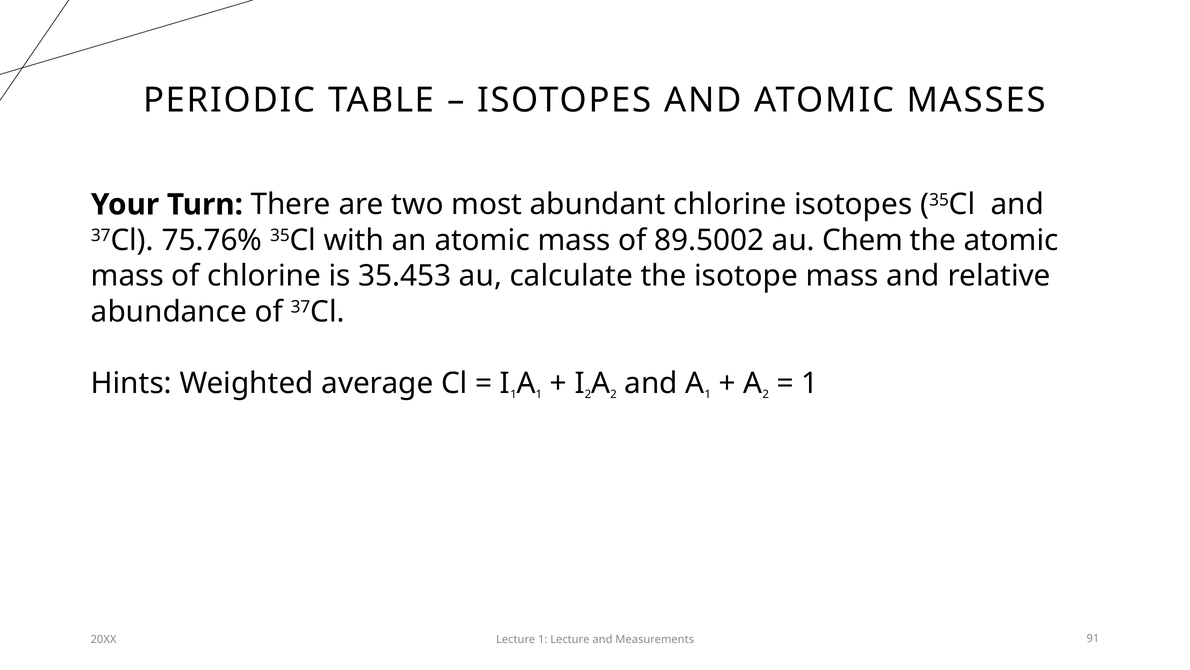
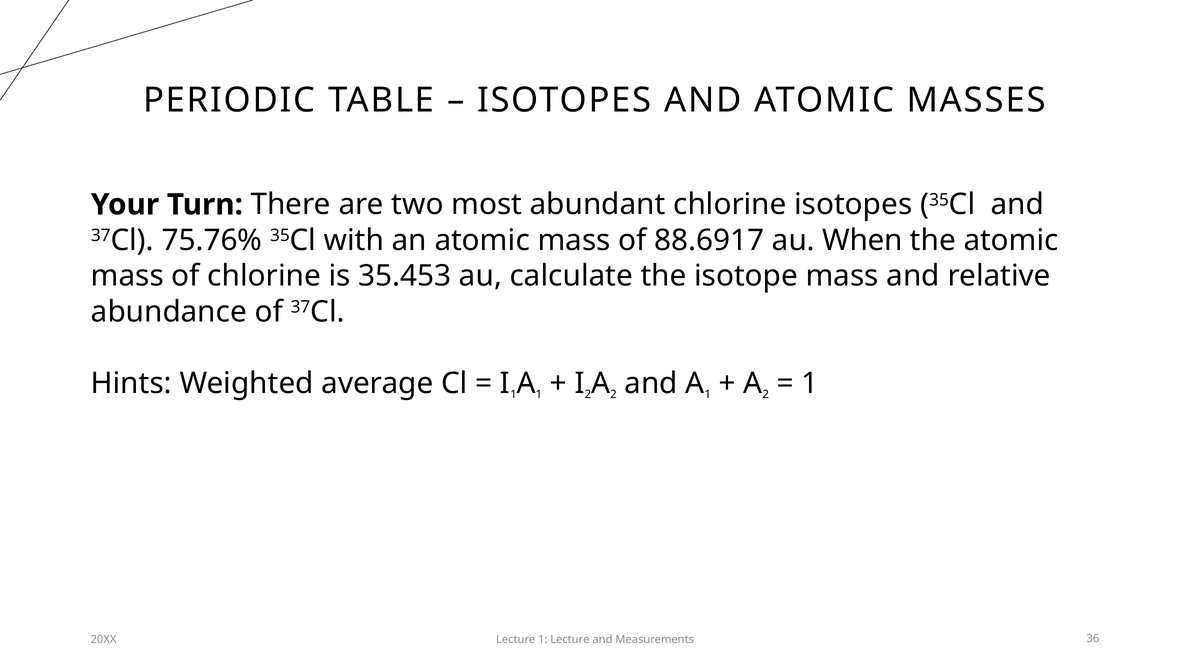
89.5002: 89.5002 -> 88.6917
Chem: Chem -> When
91: 91 -> 36
